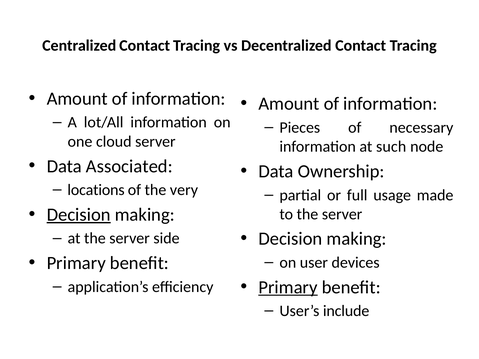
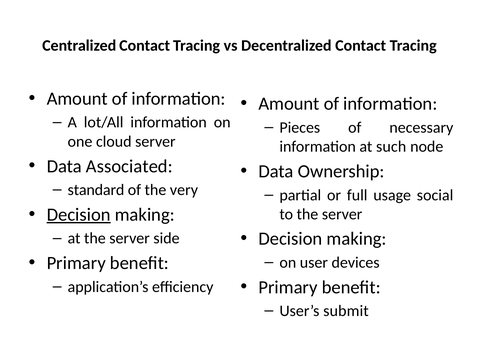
locations: locations -> standard
made: made -> social
Primary at (288, 287) underline: present -> none
include: include -> submit
